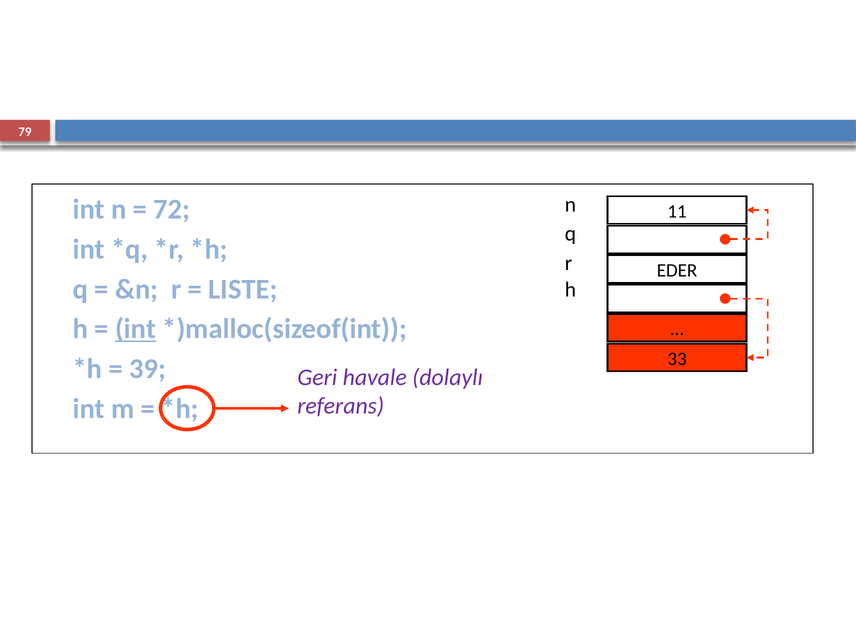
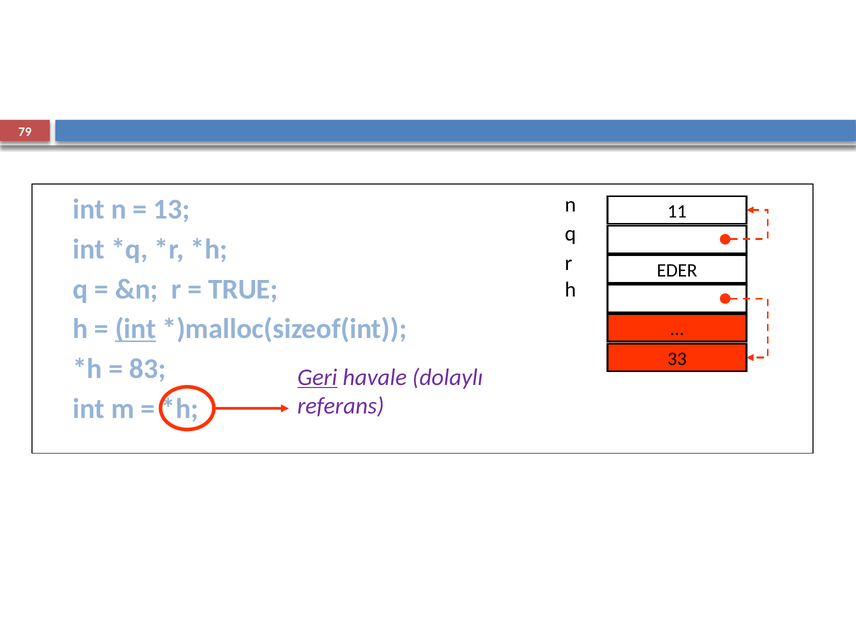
72: 72 -> 13
LISTE: LISTE -> TRUE
39: 39 -> 83
Geri underline: none -> present
